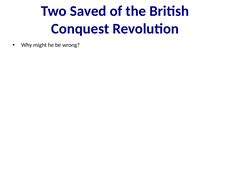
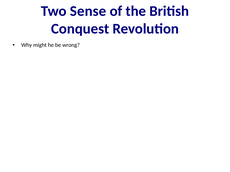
Saved: Saved -> Sense
